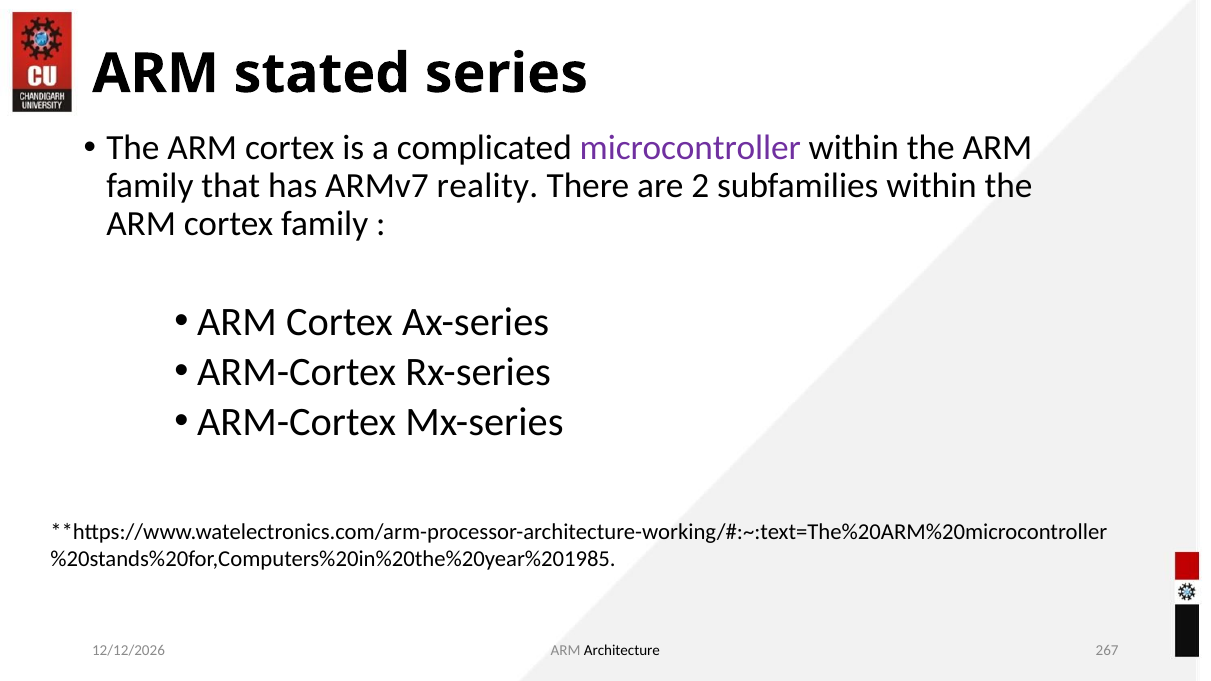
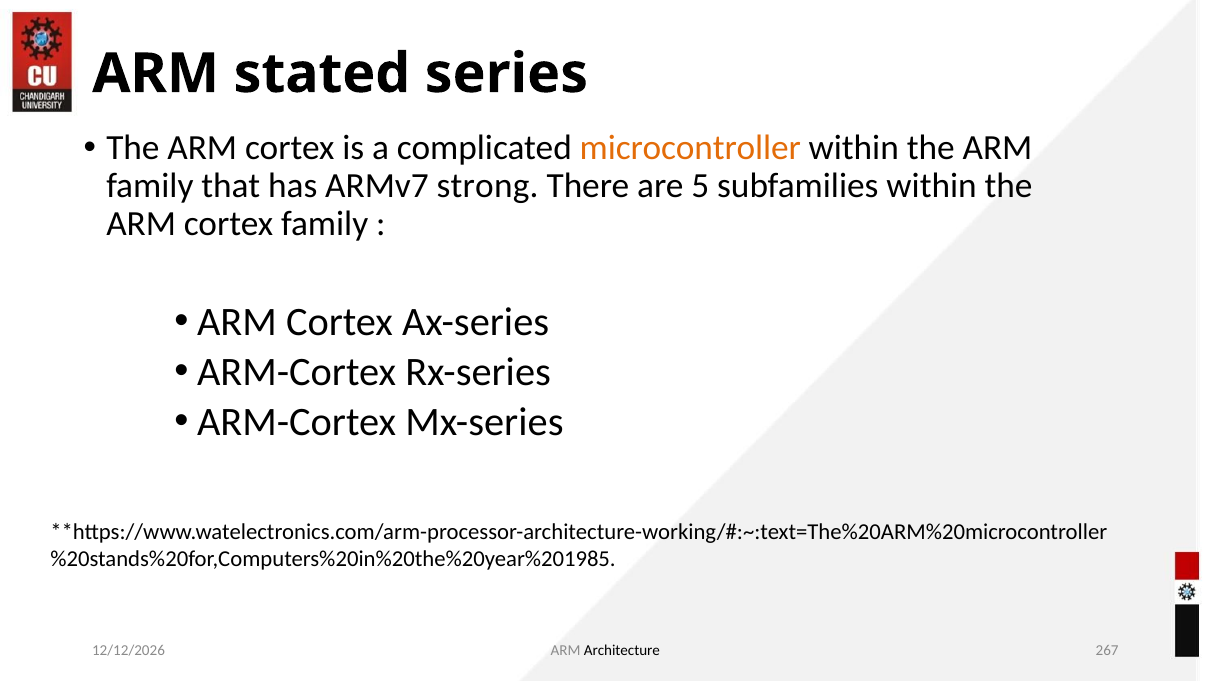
microcontroller colour: purple -> orange
reality: reality -> strong
2: 2 -> 5
